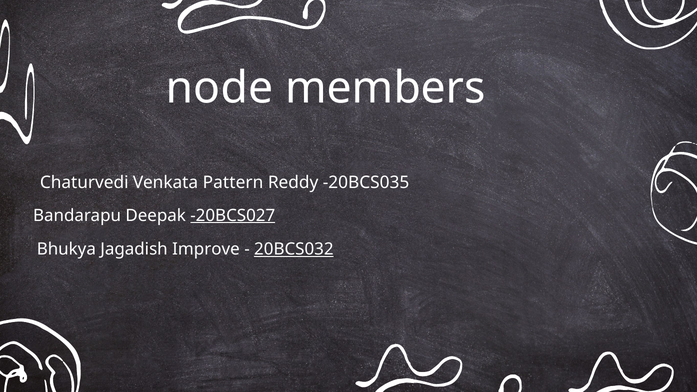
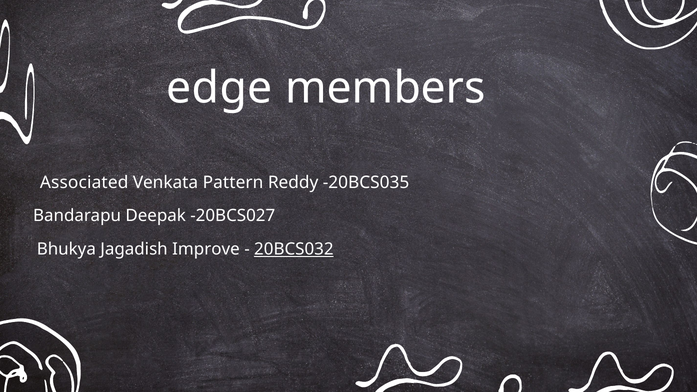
node: node -> edge
Chaturvedi: Chaturvedi -> Associated
-20BCS027 underline: present -> none
